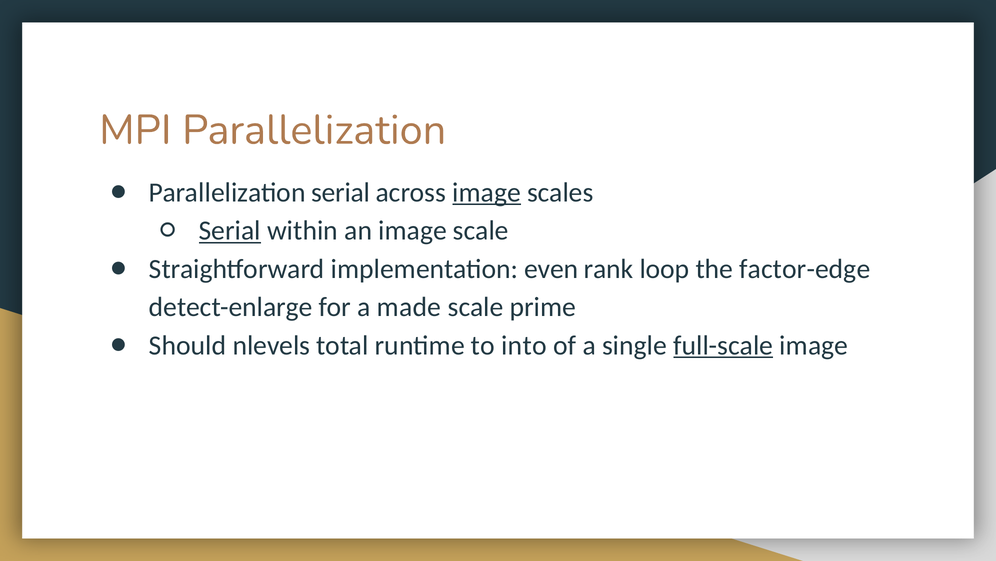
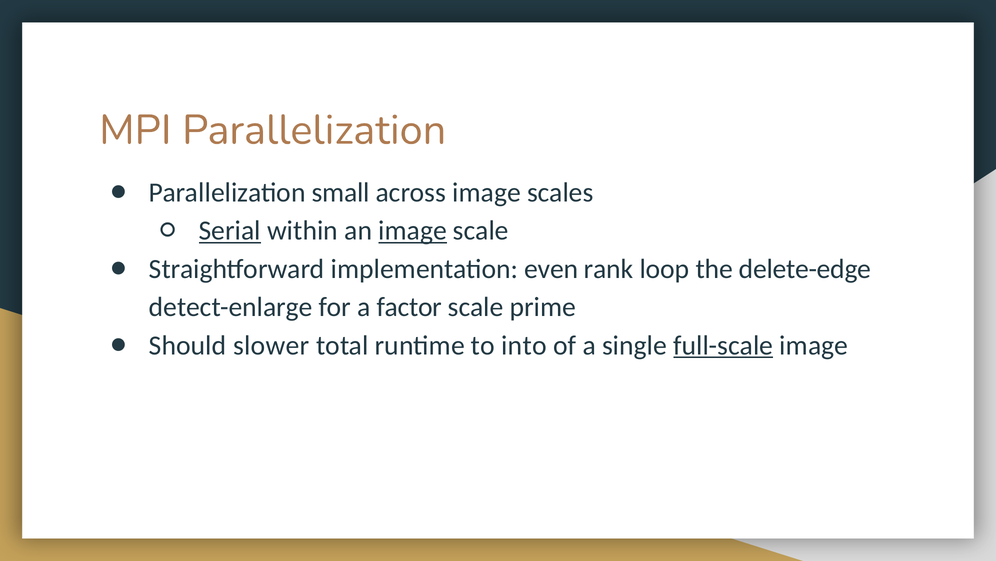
Parallelization serial: serial -> small
image at (487, 192) underline: present -> none
image at (413, 230) underline: none -> present
factor-edge: factor-edge -> delete-edge
made: made -> factor
nlevels: nlevels -> slower
